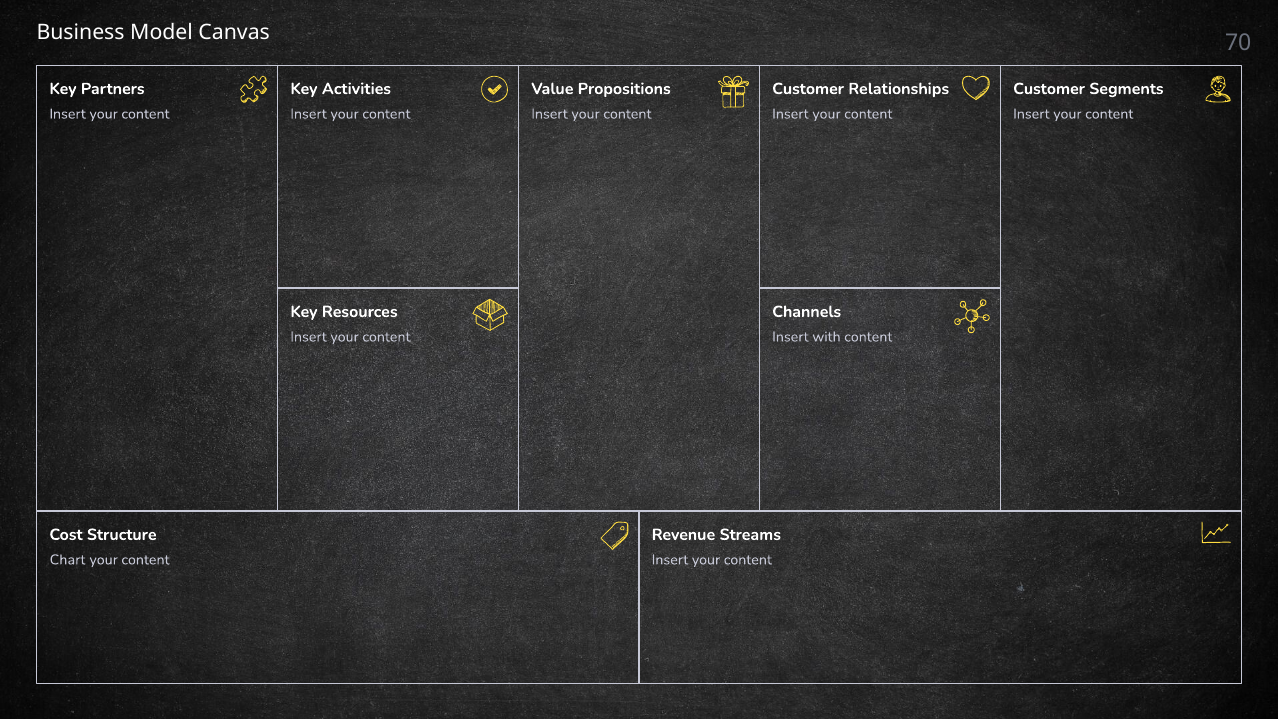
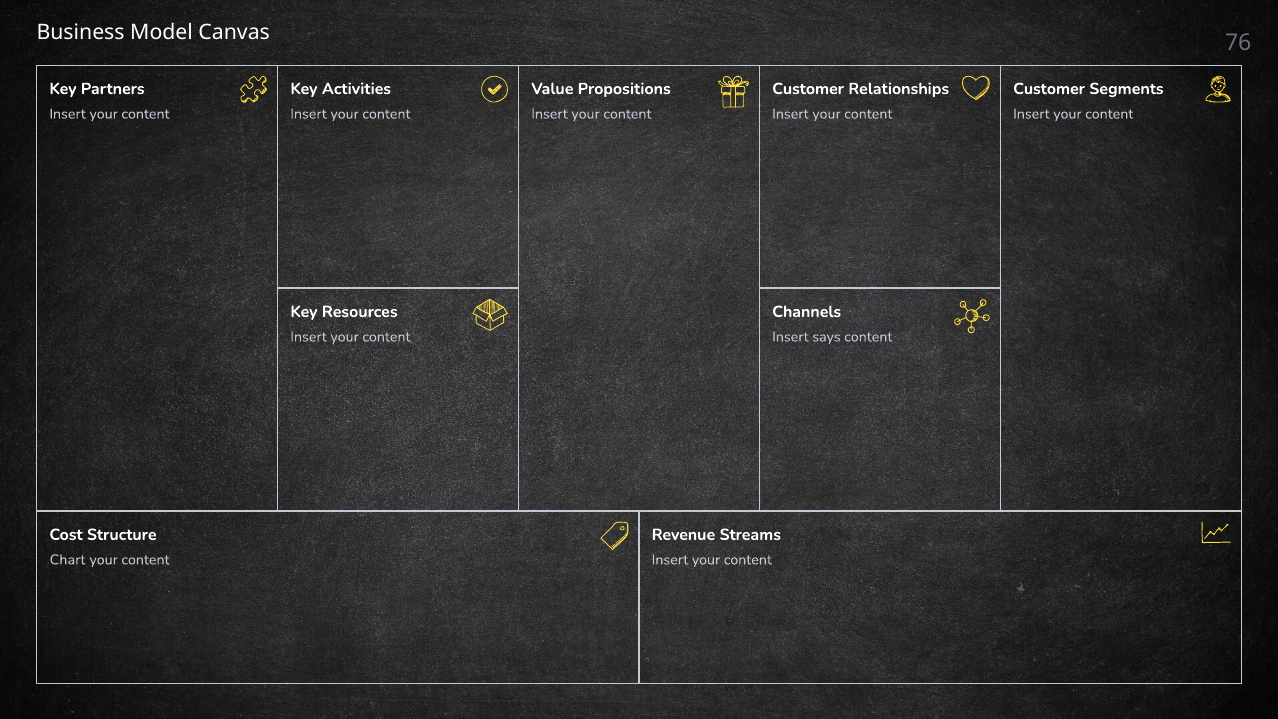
70: 70 -> 76
with: with -> says
